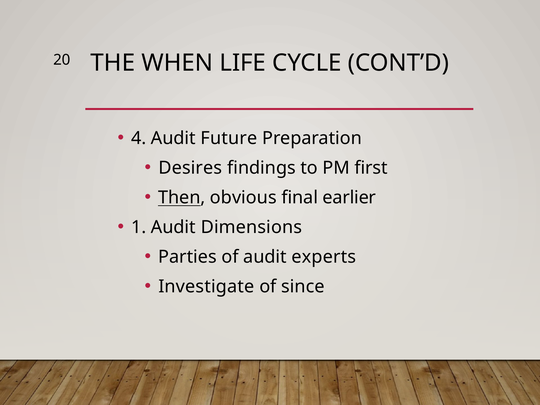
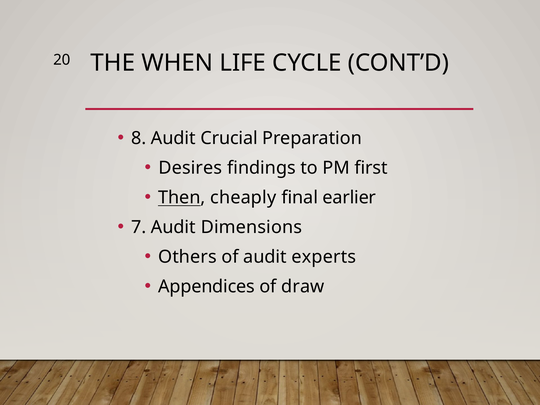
4: 4 -> 8
Future: Future -> Crucial
obvious: obvious -> cheaply
1: 1 -> 7
Parties: Parties -> Others
Investigate: Investigate -> Appendices
since: since -> draw
